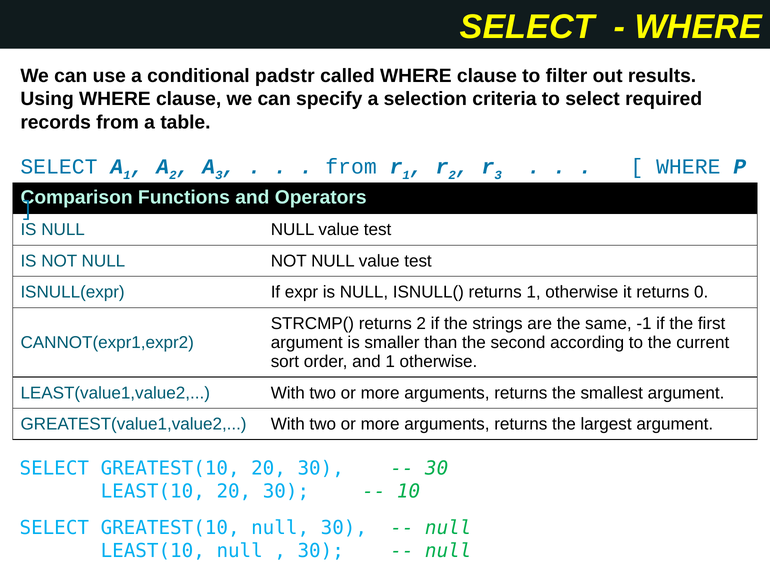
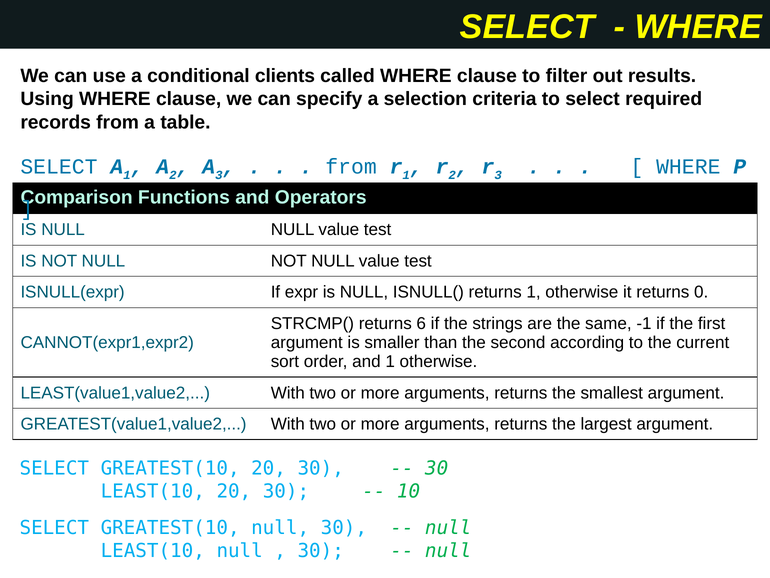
padstr: padstr -> clients
returns 2: 2 -> 6
